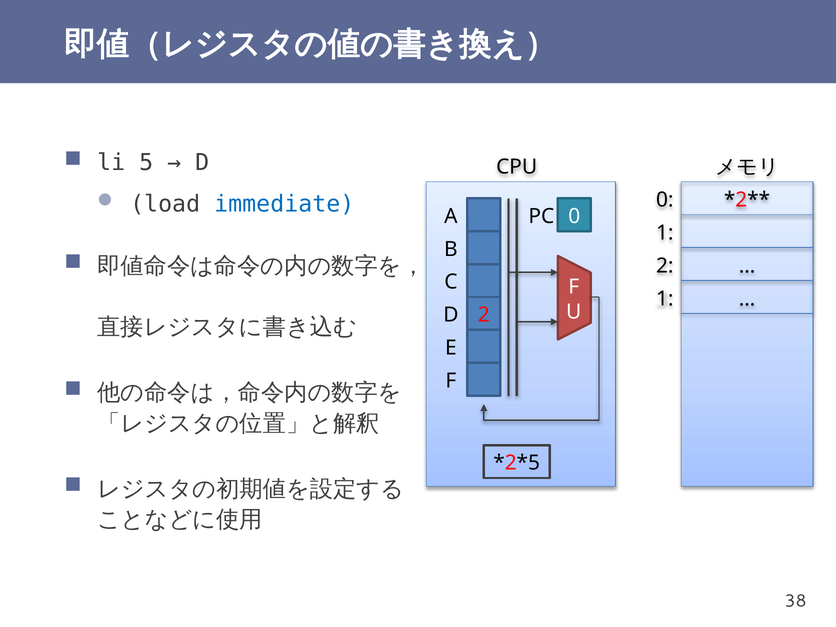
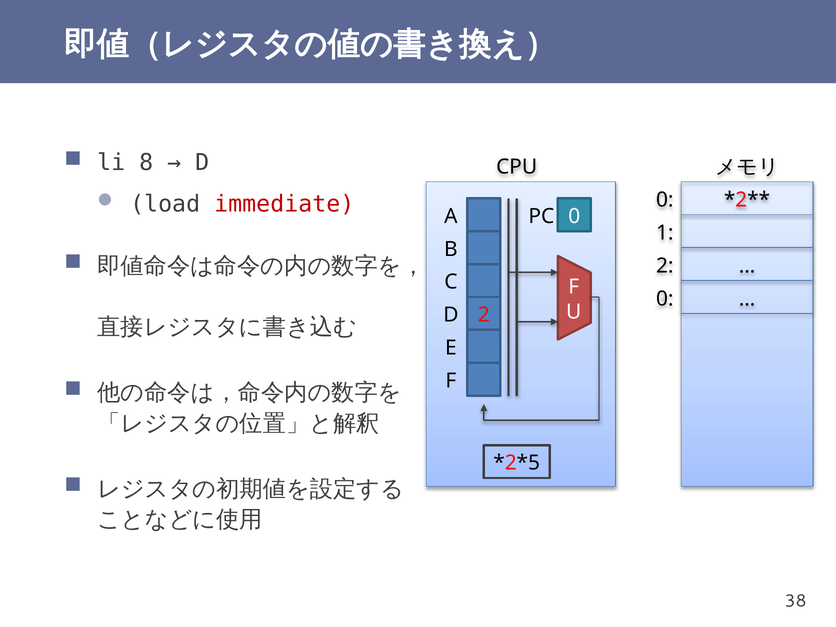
5: 5 -> 8
immediate colour: blue -> red
1 at (665, 299): 1 -> 0
